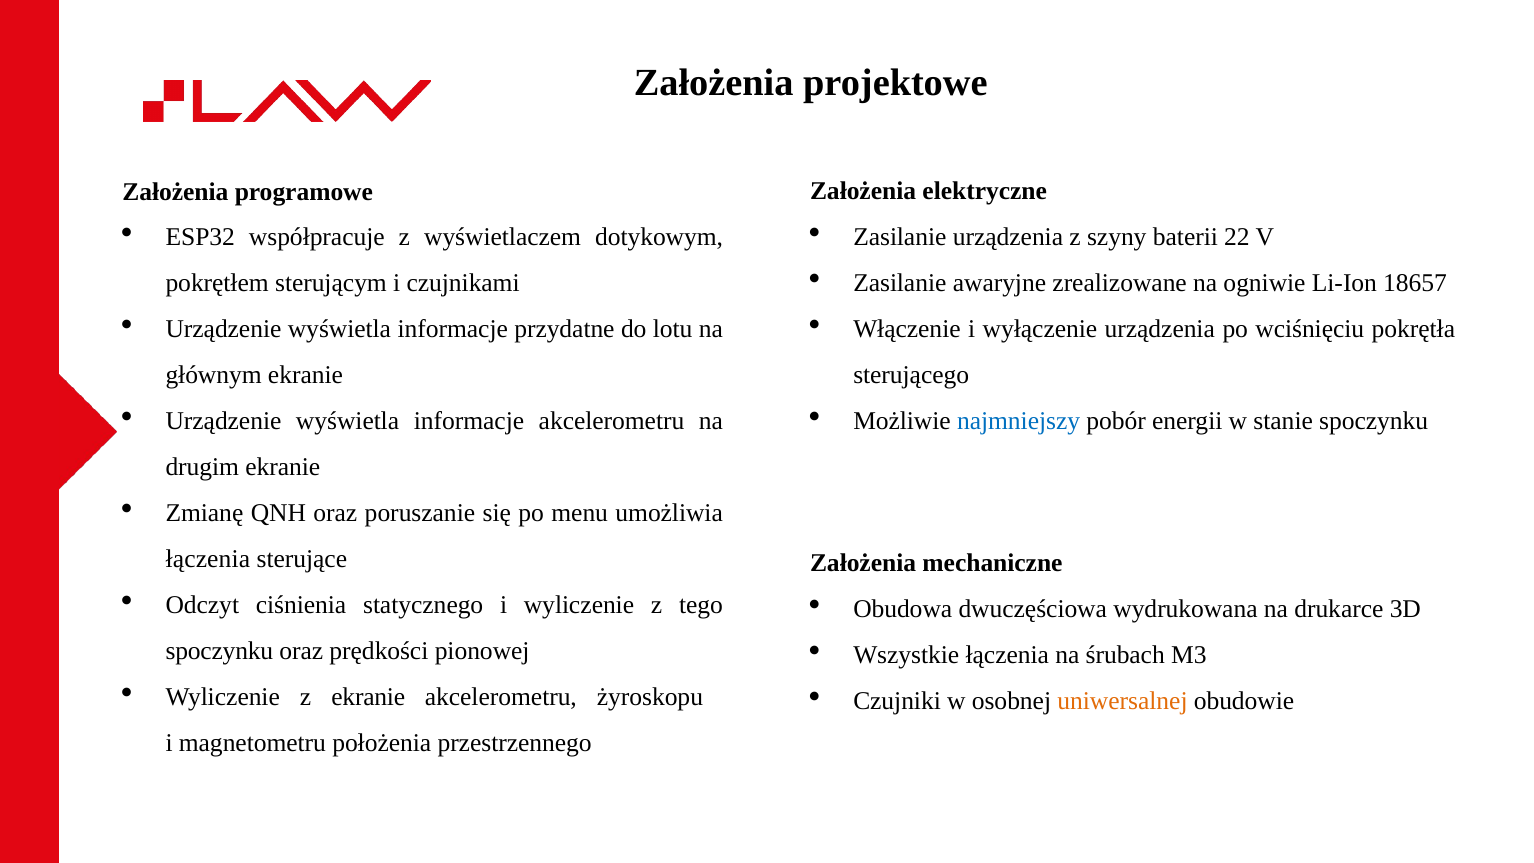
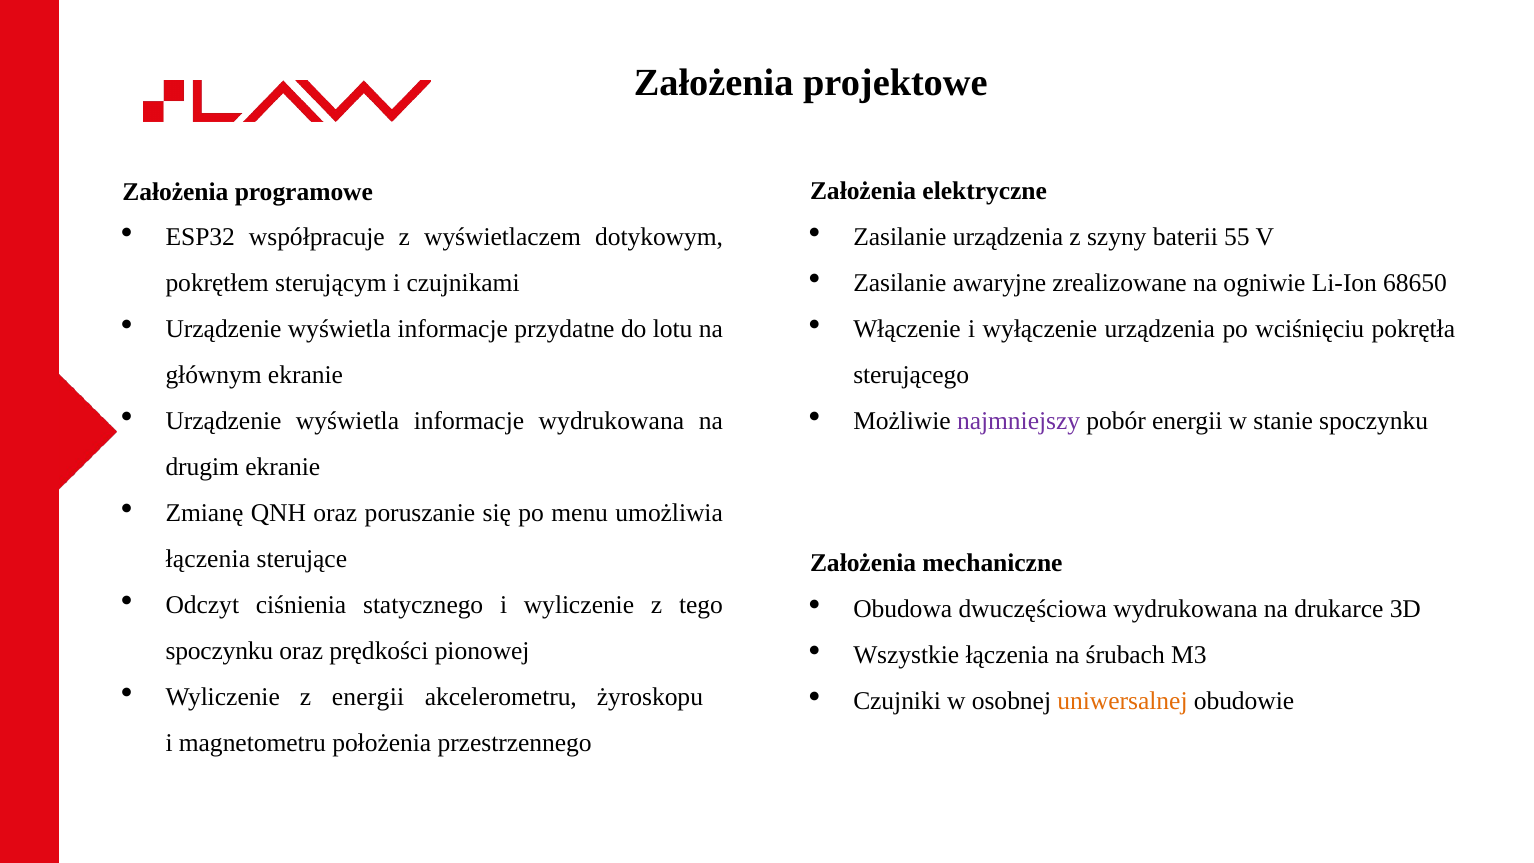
22: 22 -> 55
18657: 18657 -> 68650
najmniejszy colour: blue -> purple
informacje akcelerometru: akcelerometru -> wydrukowana
z ekranie: ekranie -> energii
